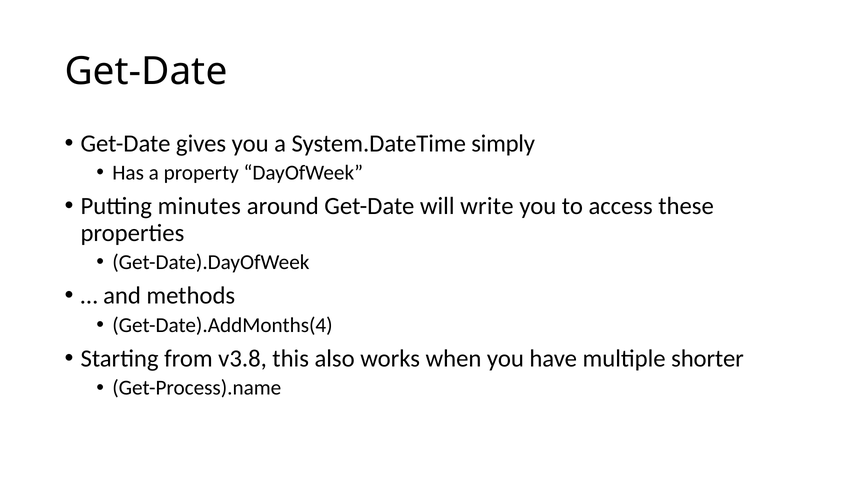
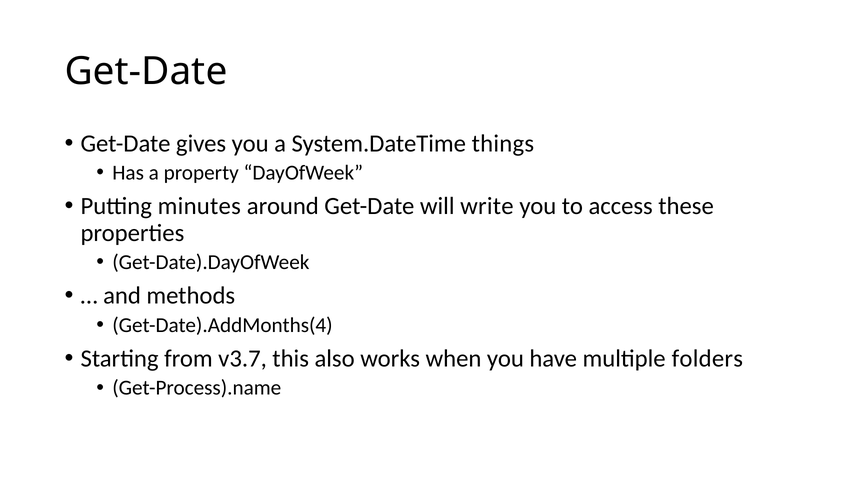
simply: simply -> things
v3.8: v3.8 -> v3.7
shorter: shorter -> folders
